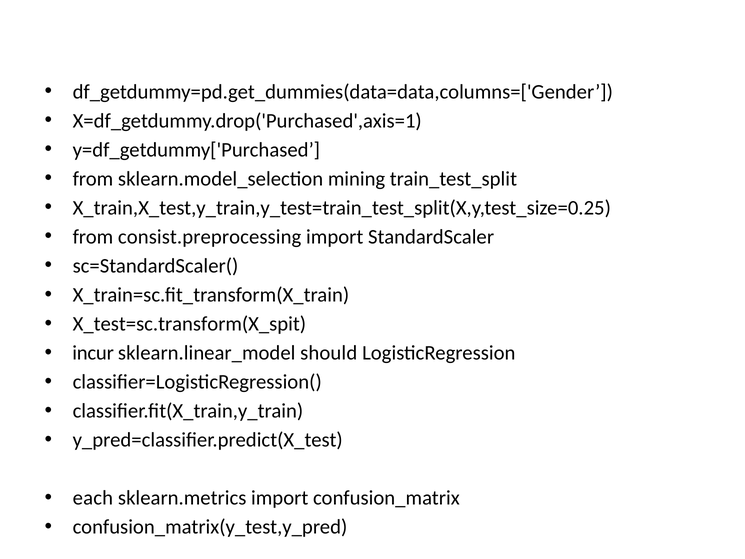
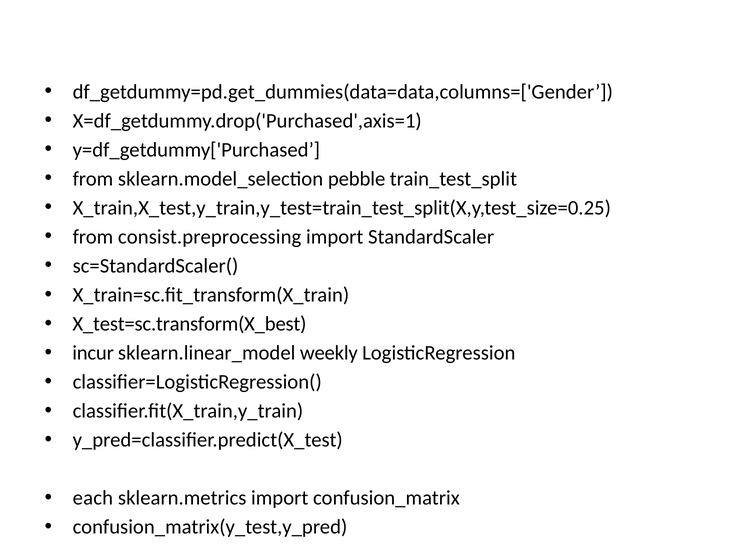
mining: mining -> pebble
X_test=sc.transform(X_spit: X_test=sc.transform(X_spit -> X_test=sc.transform(X_best
should: should -> weekly
